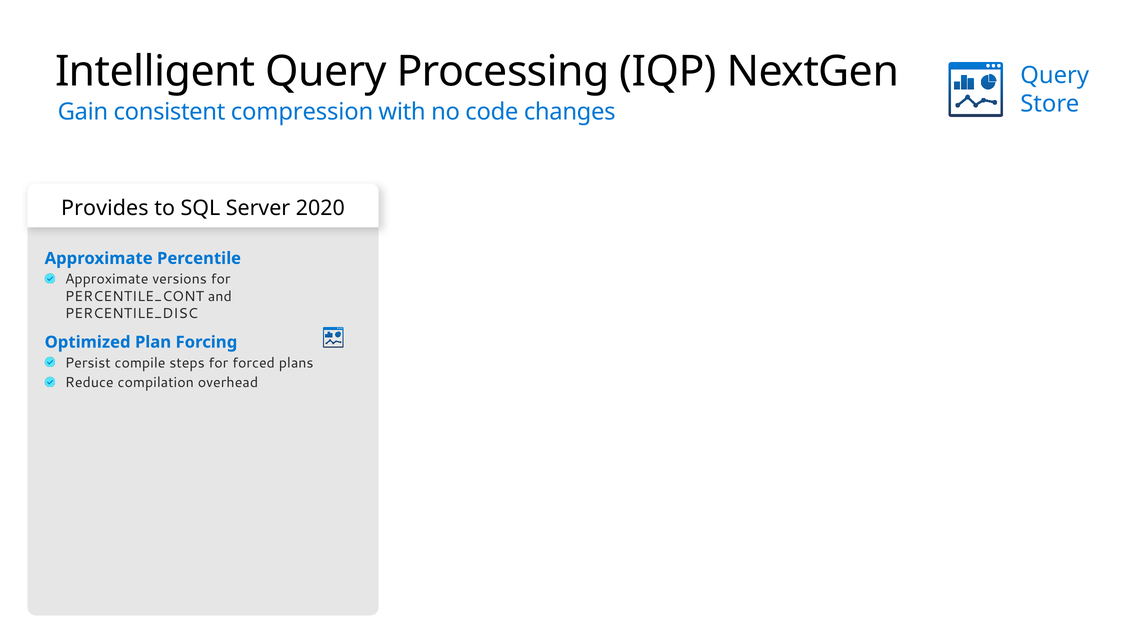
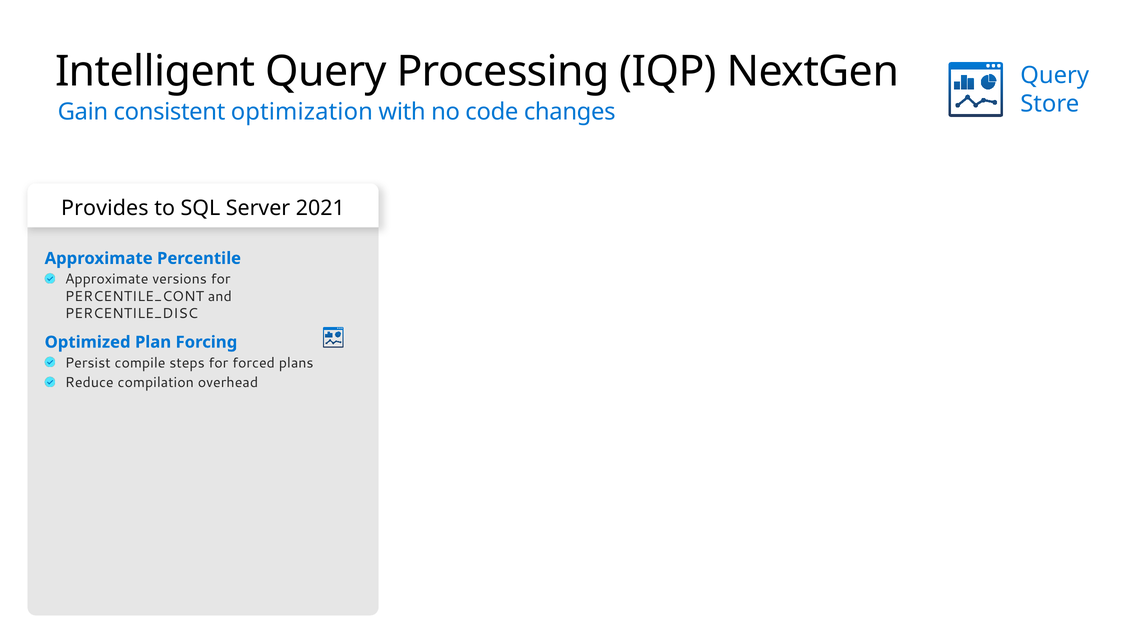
compression: compression -> optimization
2020: 2020 -> 2021
